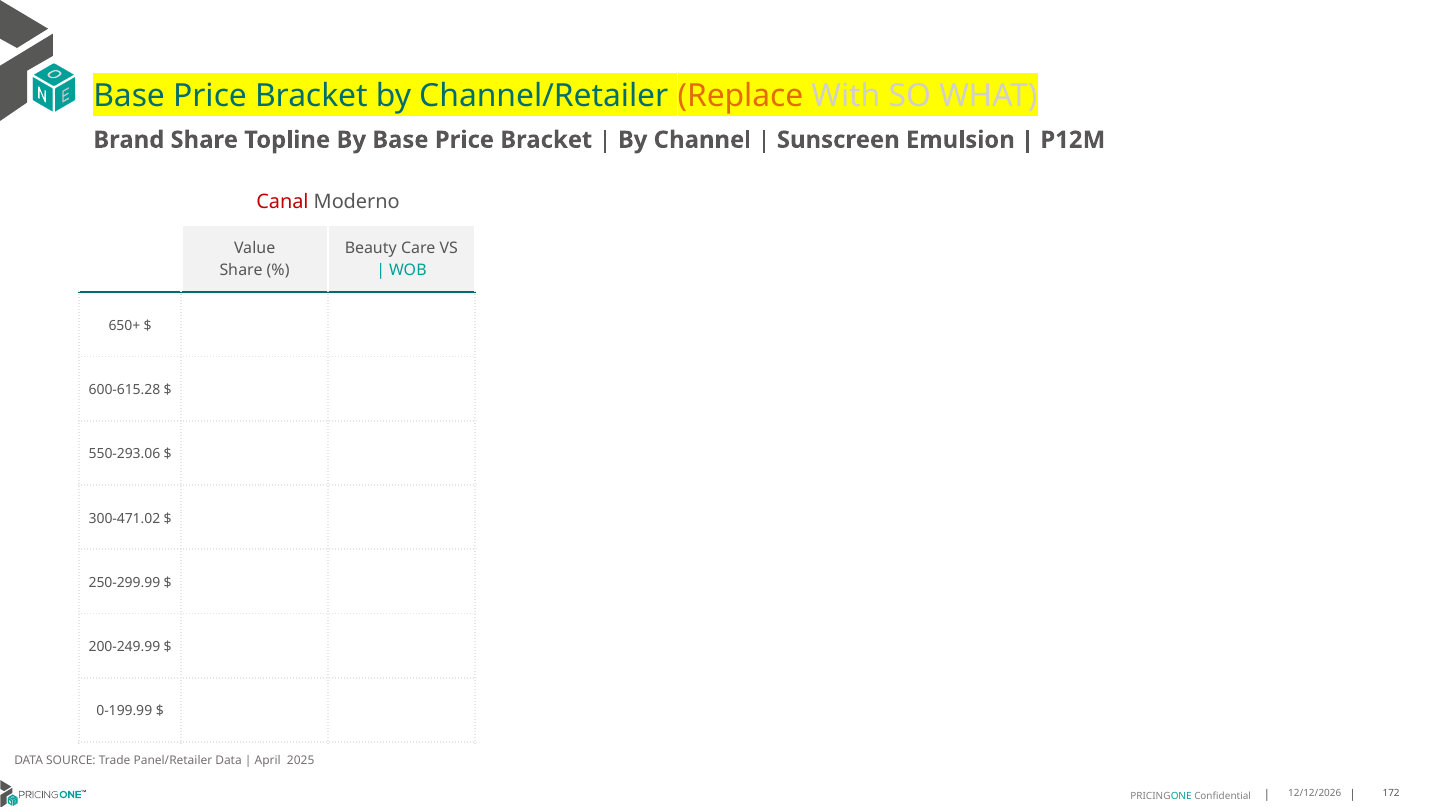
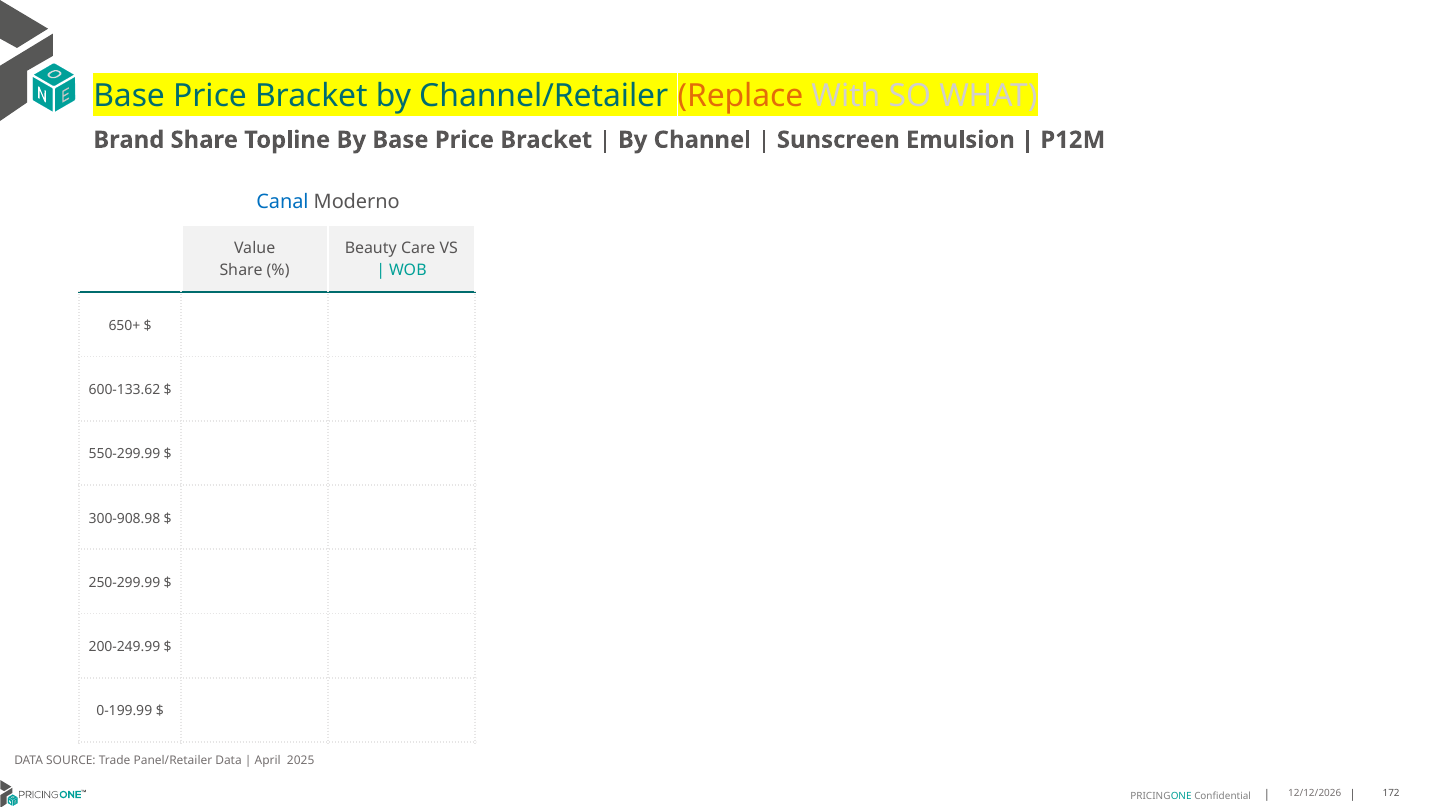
Canal colour: red -> blue
600-615.28: 600-615.28 -> 600-133.62
550-293.06: 550-293.06 -> 550-299.99
300-471.02: 300-471.02 -> 300-908.98
